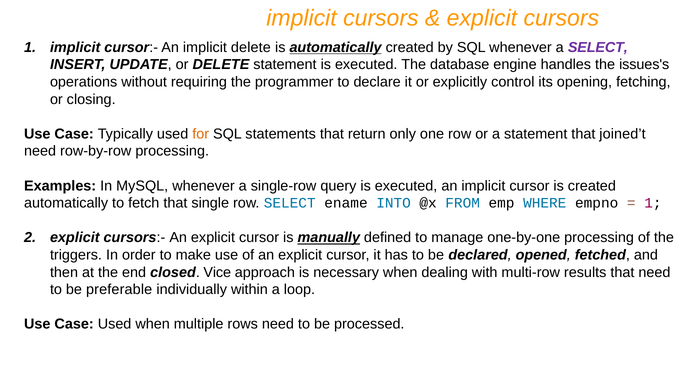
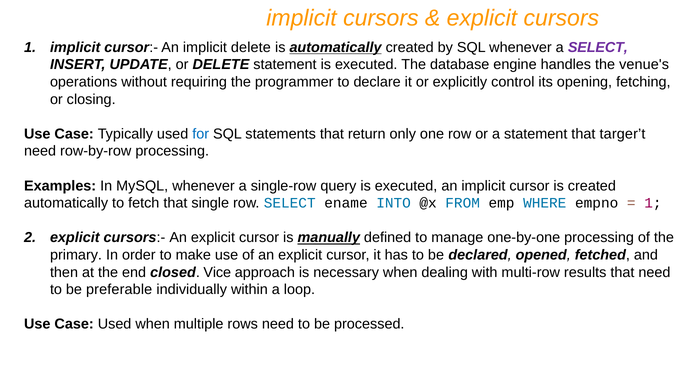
issues's: issues's -> venue's
for colour: orange -> blue
joined’t: joined’t -> targer’t
triggers: triggers -> primary
